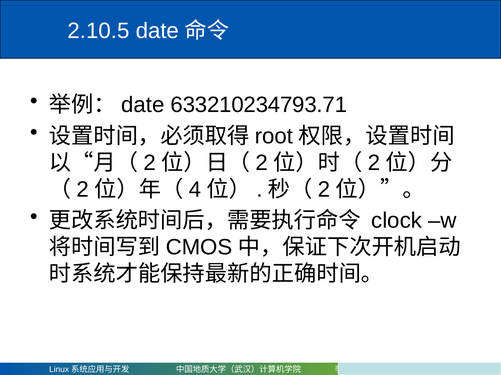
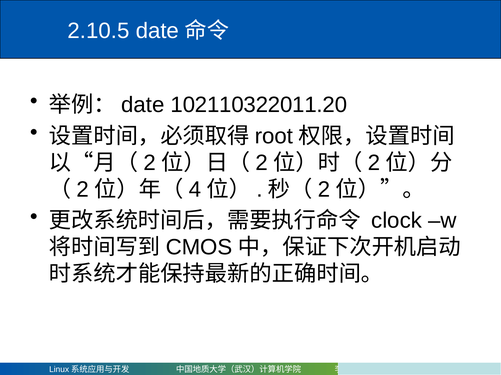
633210234793.71: 633210234793.71 -> 102110322011.20
